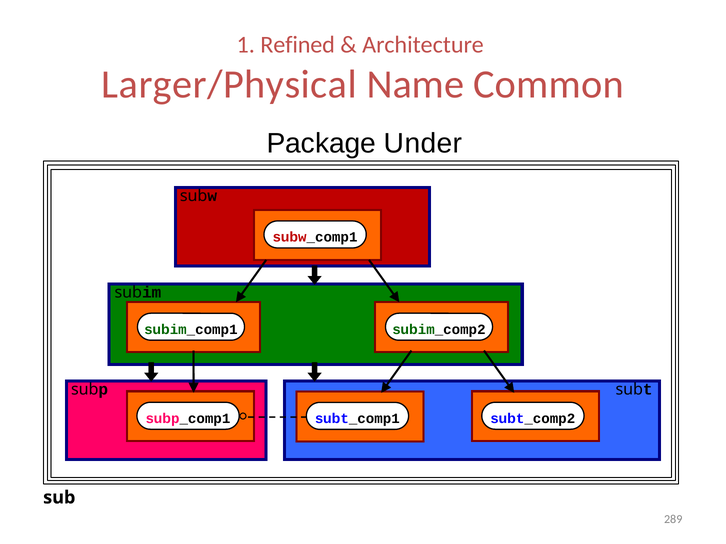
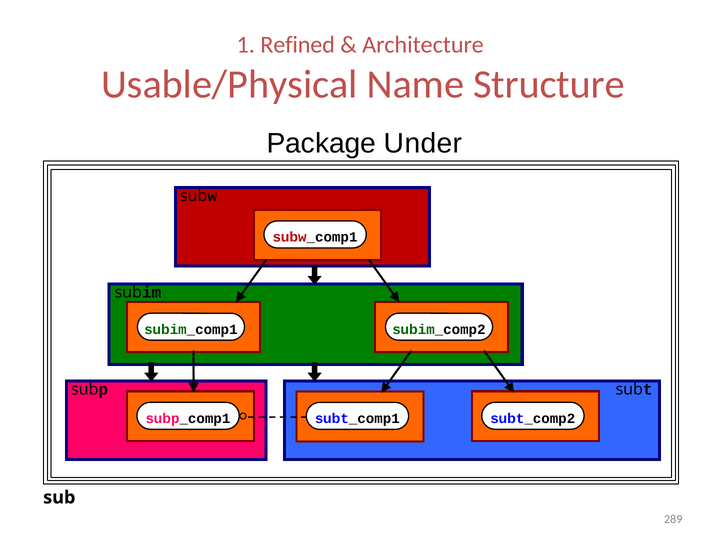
Larger/Physical: Larger/Physical -> Usable/Physical
Common: Common -> Structure
